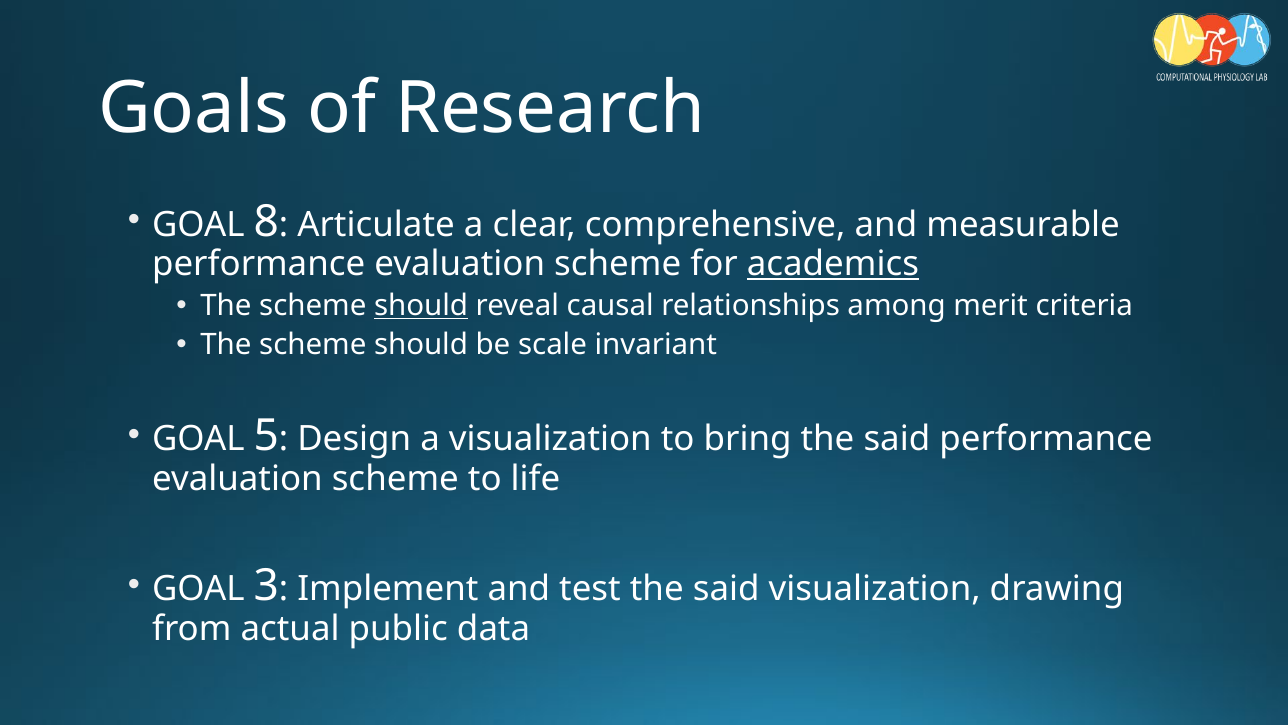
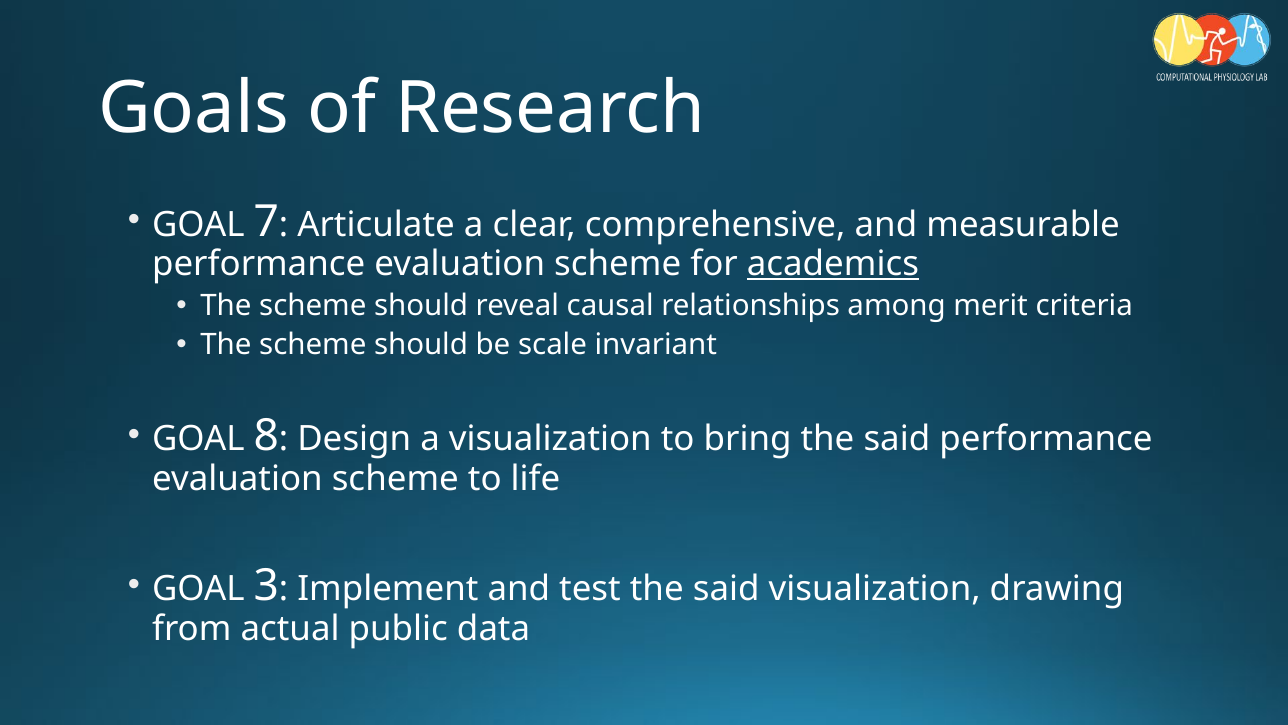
8: 8 -> 7
should at (421, 306) underline: present -> none
5: 5 -> 8
